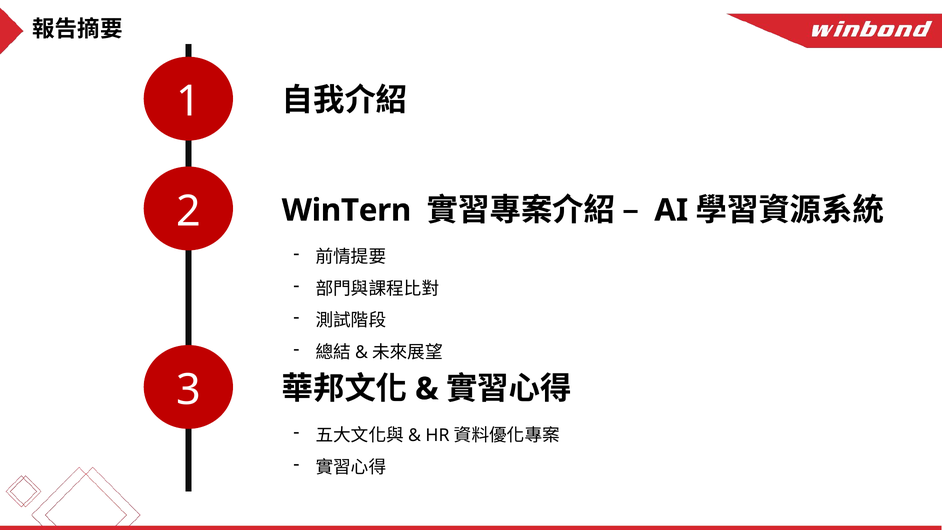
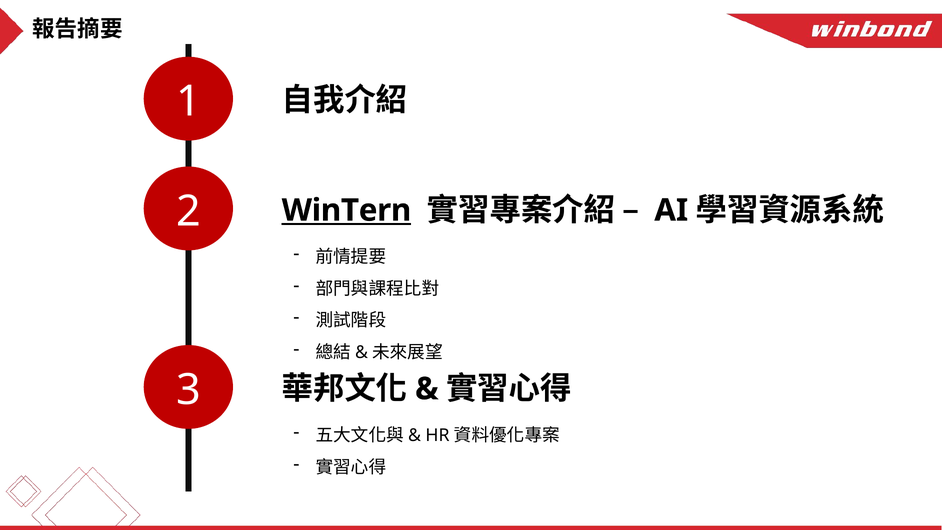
WinTern underline: none -> present
